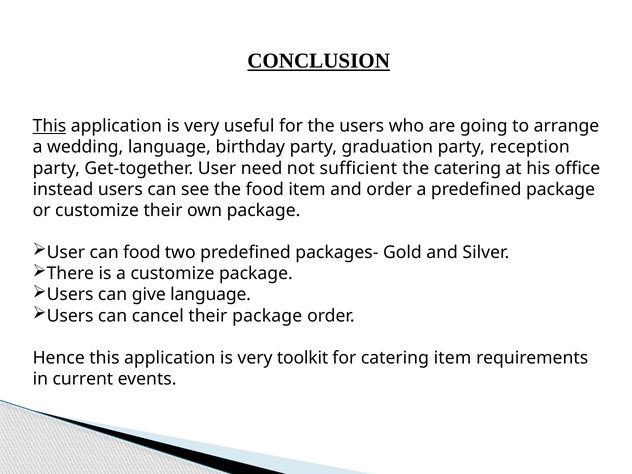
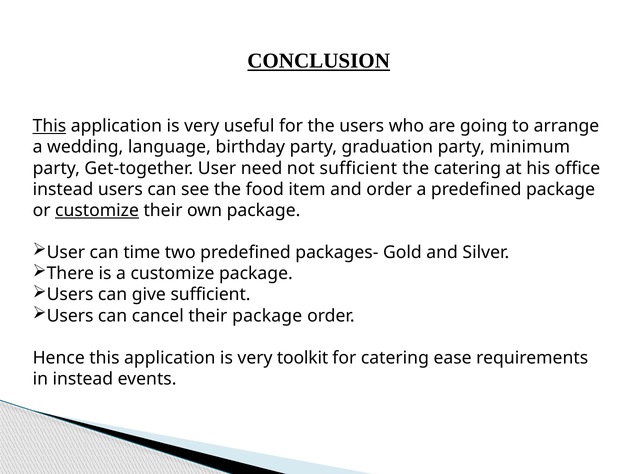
reception: reception -> minimum
customize at (97, 210) underline: none -> present
can food: food -> time
give language: language -> sufficient
catering item: item -> ease
in current: current -> instead
